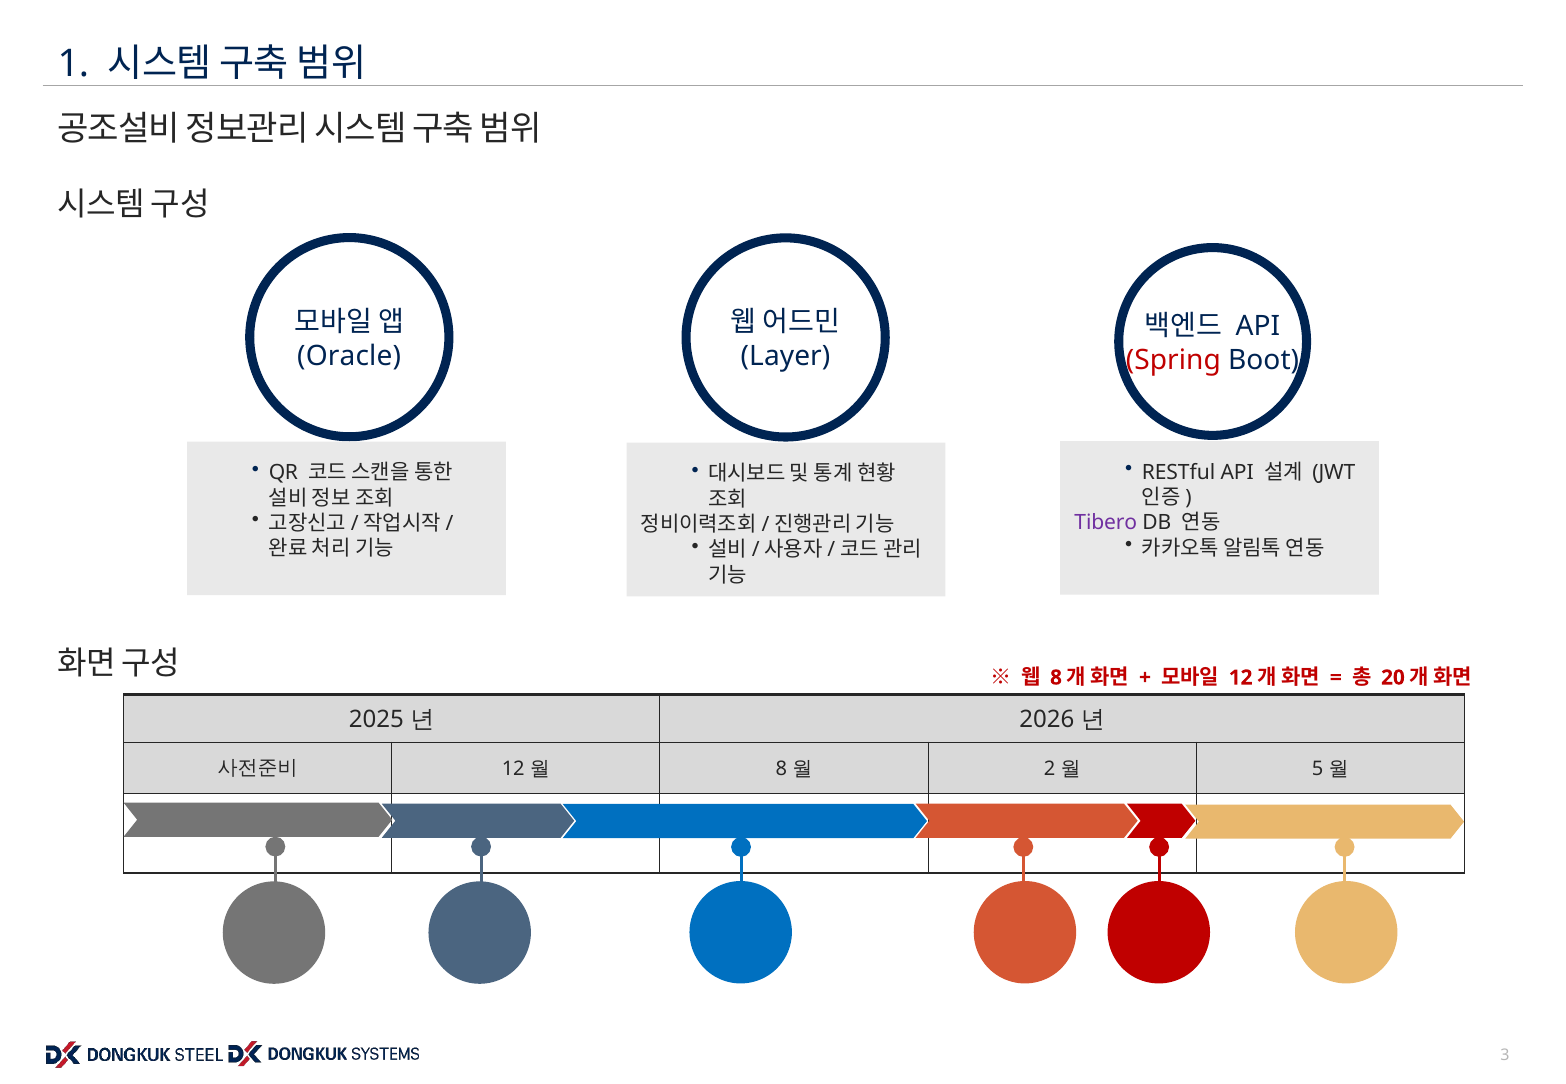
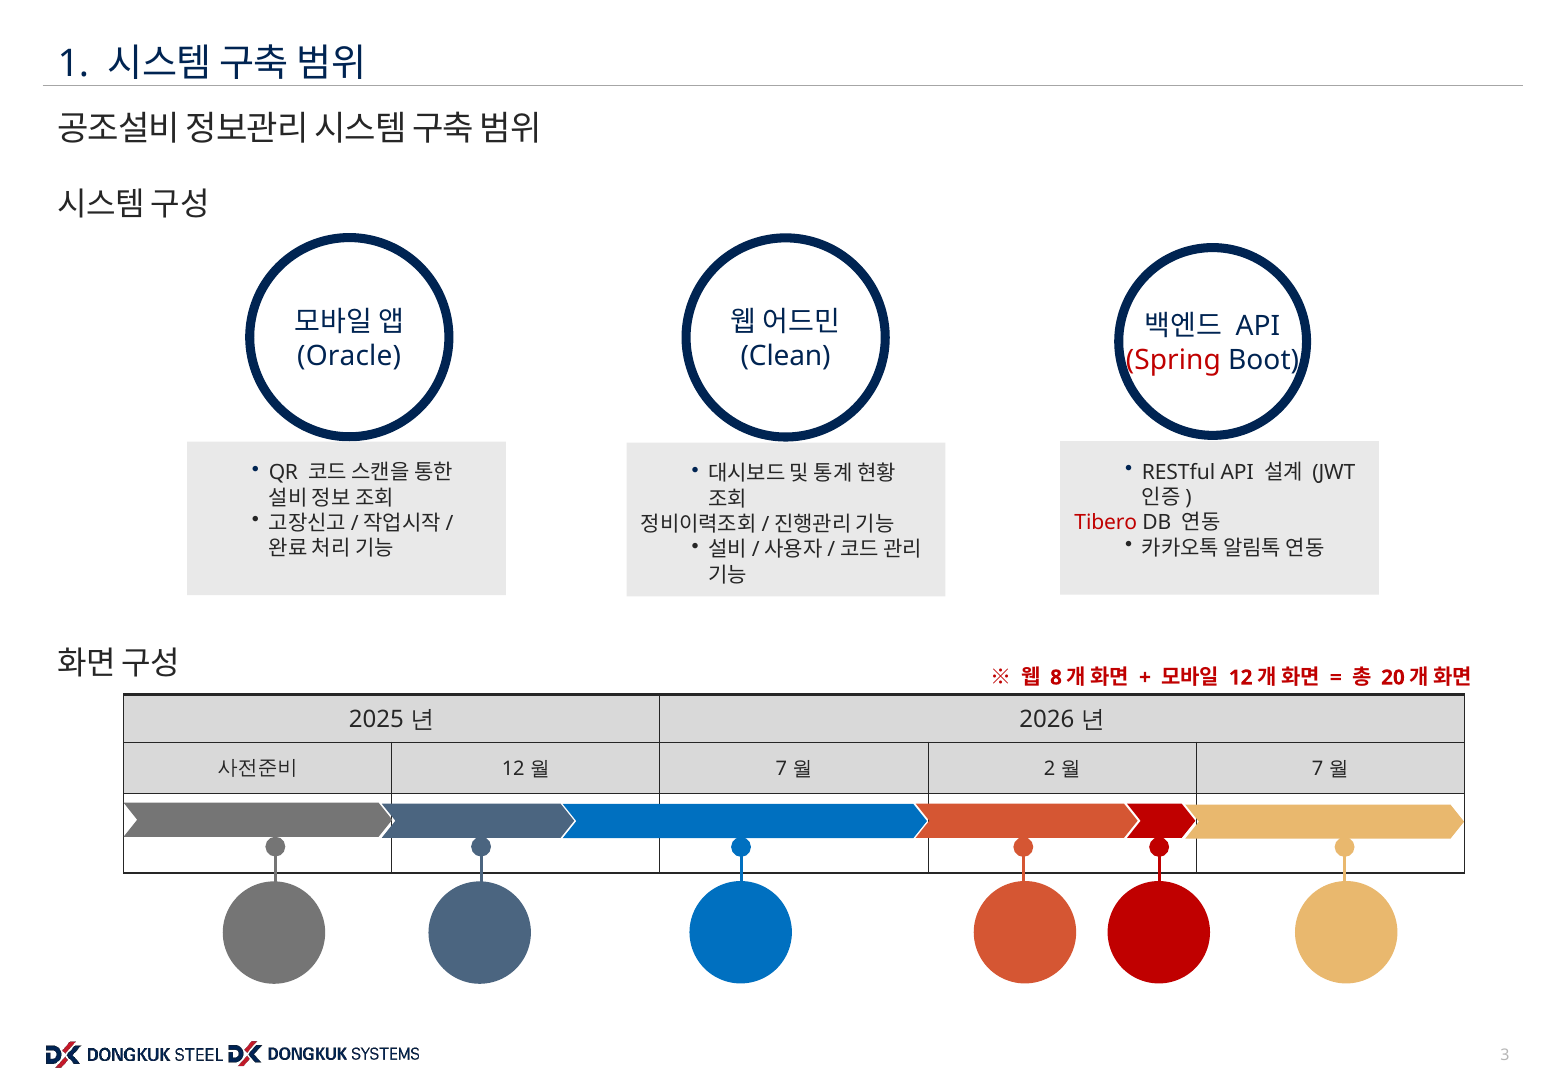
Layer: Layer -> Clean
Tibero colour: purple -> red
8 at (781, 769): 8 -> 7
5 at (1318, 769): 5 -> 7
